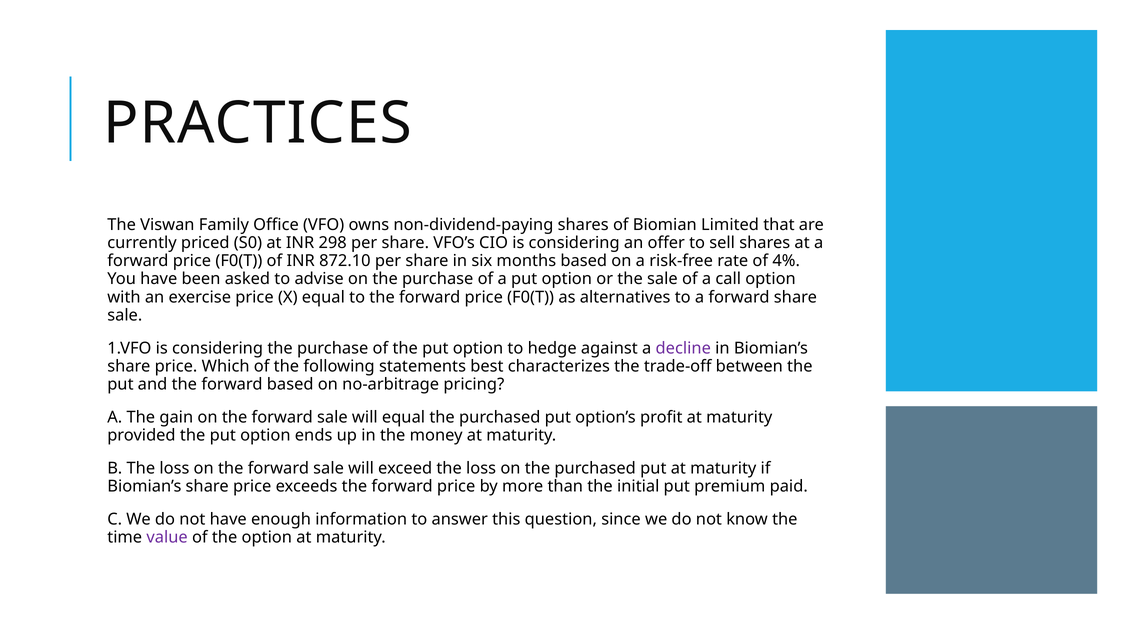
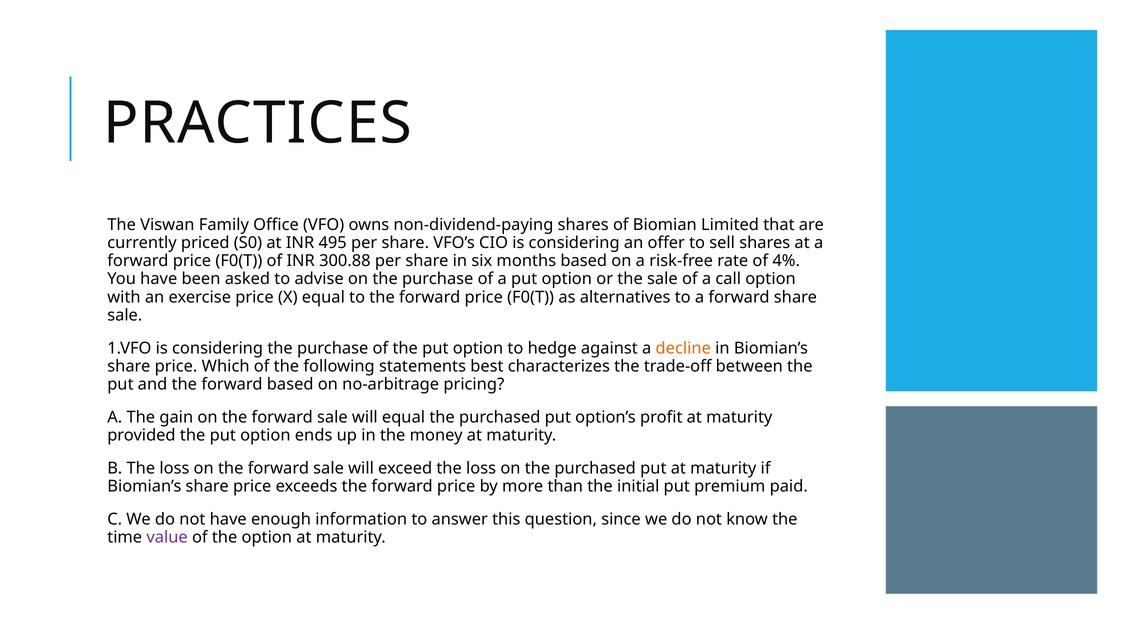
298: 298 -> 495
872.10: 872.10 -> 300.88
decline colour: purple -> orange
